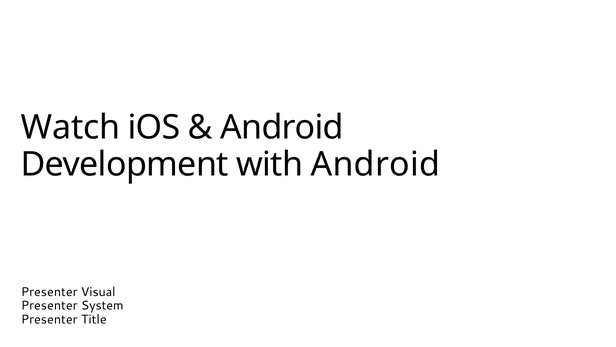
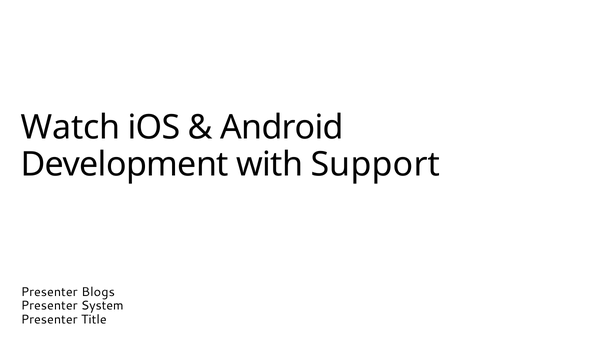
with Android: Android -> Support
Visual: Visual -> Blogs
